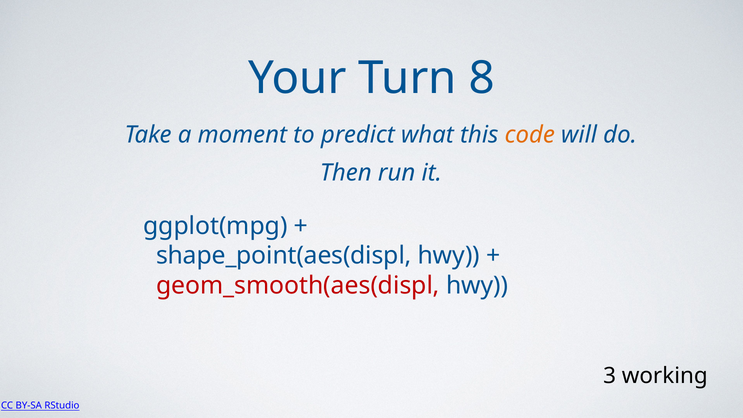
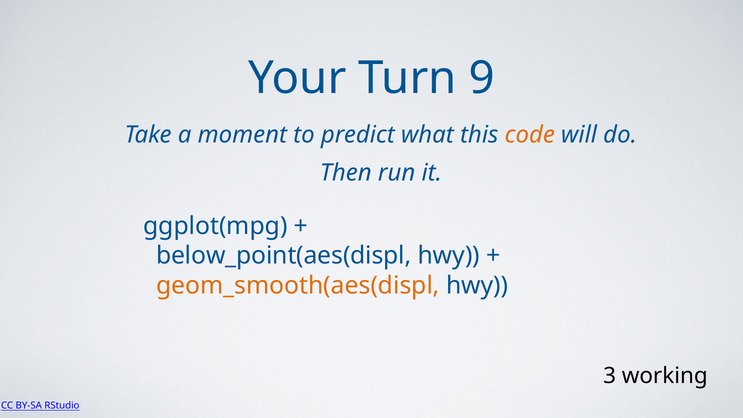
8: 8 -> 9
shape_point(aes(displ: shape_point(aes(displ -> below_point(aes(displ
geom_smooth(aes(displ colour: red -> orange
